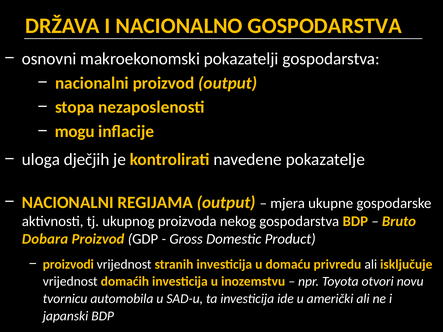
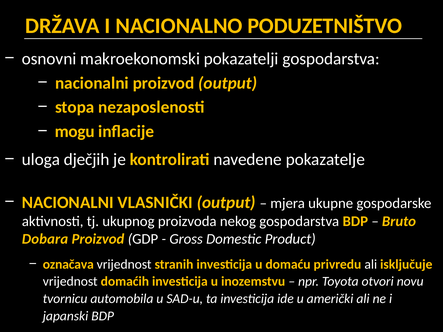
NACIONALNO GOSPODARSTVA: GOSPODARSTVA -> PODUZETNIŠTVO
REGIJAMA: REGIJAMA -> VLASNIČKI
proizvodi: proizvodi -> označava
